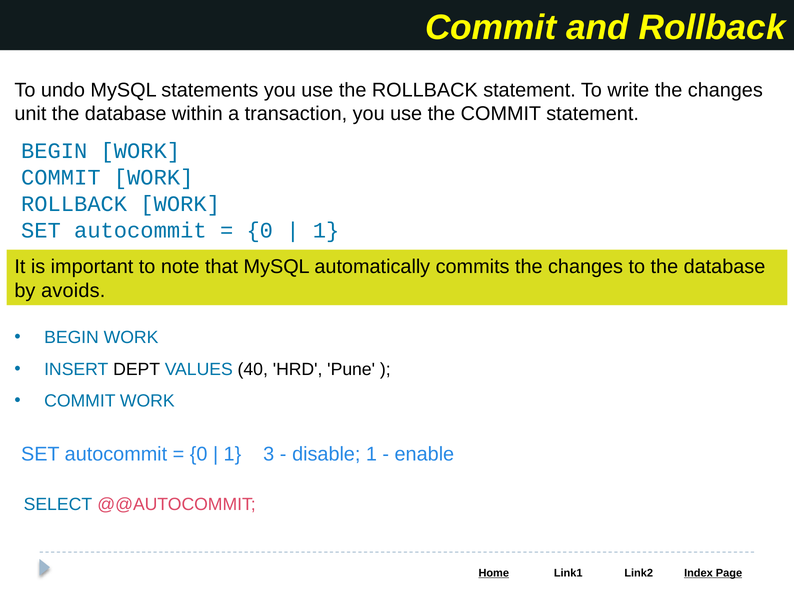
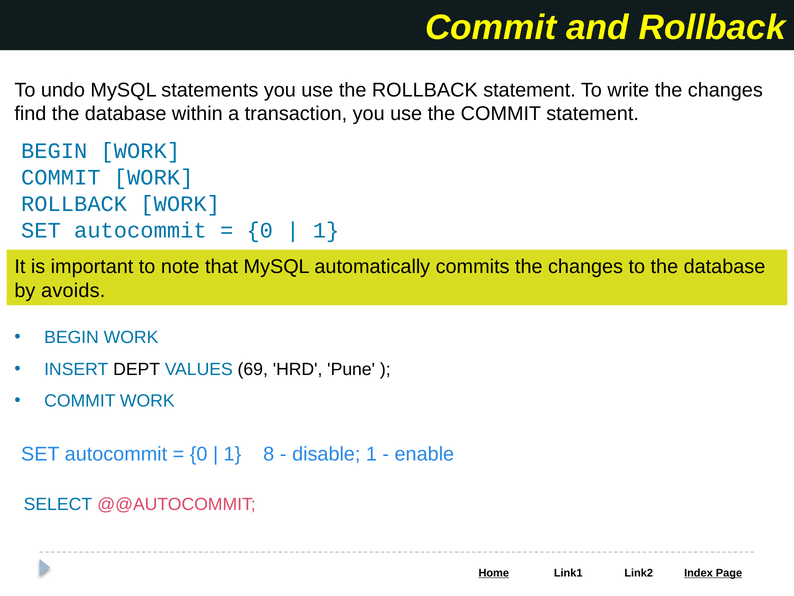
unit: unit -> find
40: 40 -> 69
3: 3 -> 8
